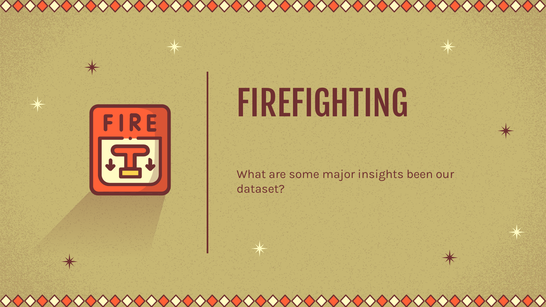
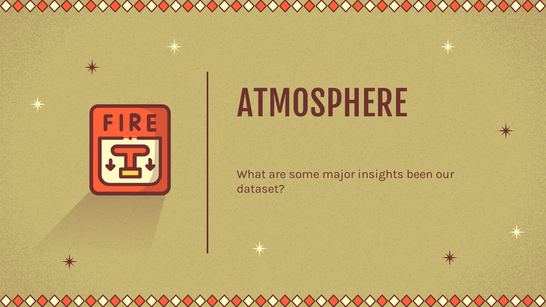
FIREFIGHTING: FIREFIGHTING -> ATMOSPHERE
